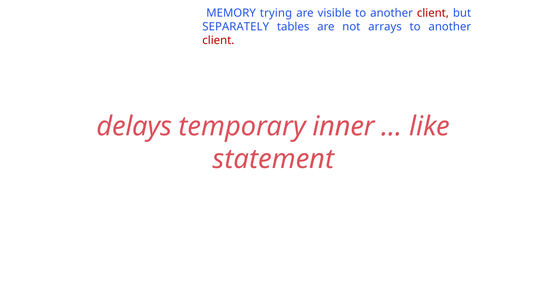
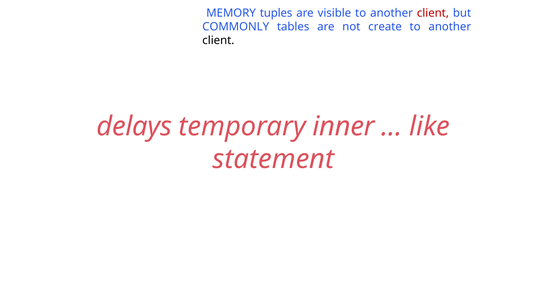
trying: trying -> tuples
SEPARATELY: SEPARATELY -> COMMONLY
arrays: arrays -> create
client at (218, 40) colour: red -> black
